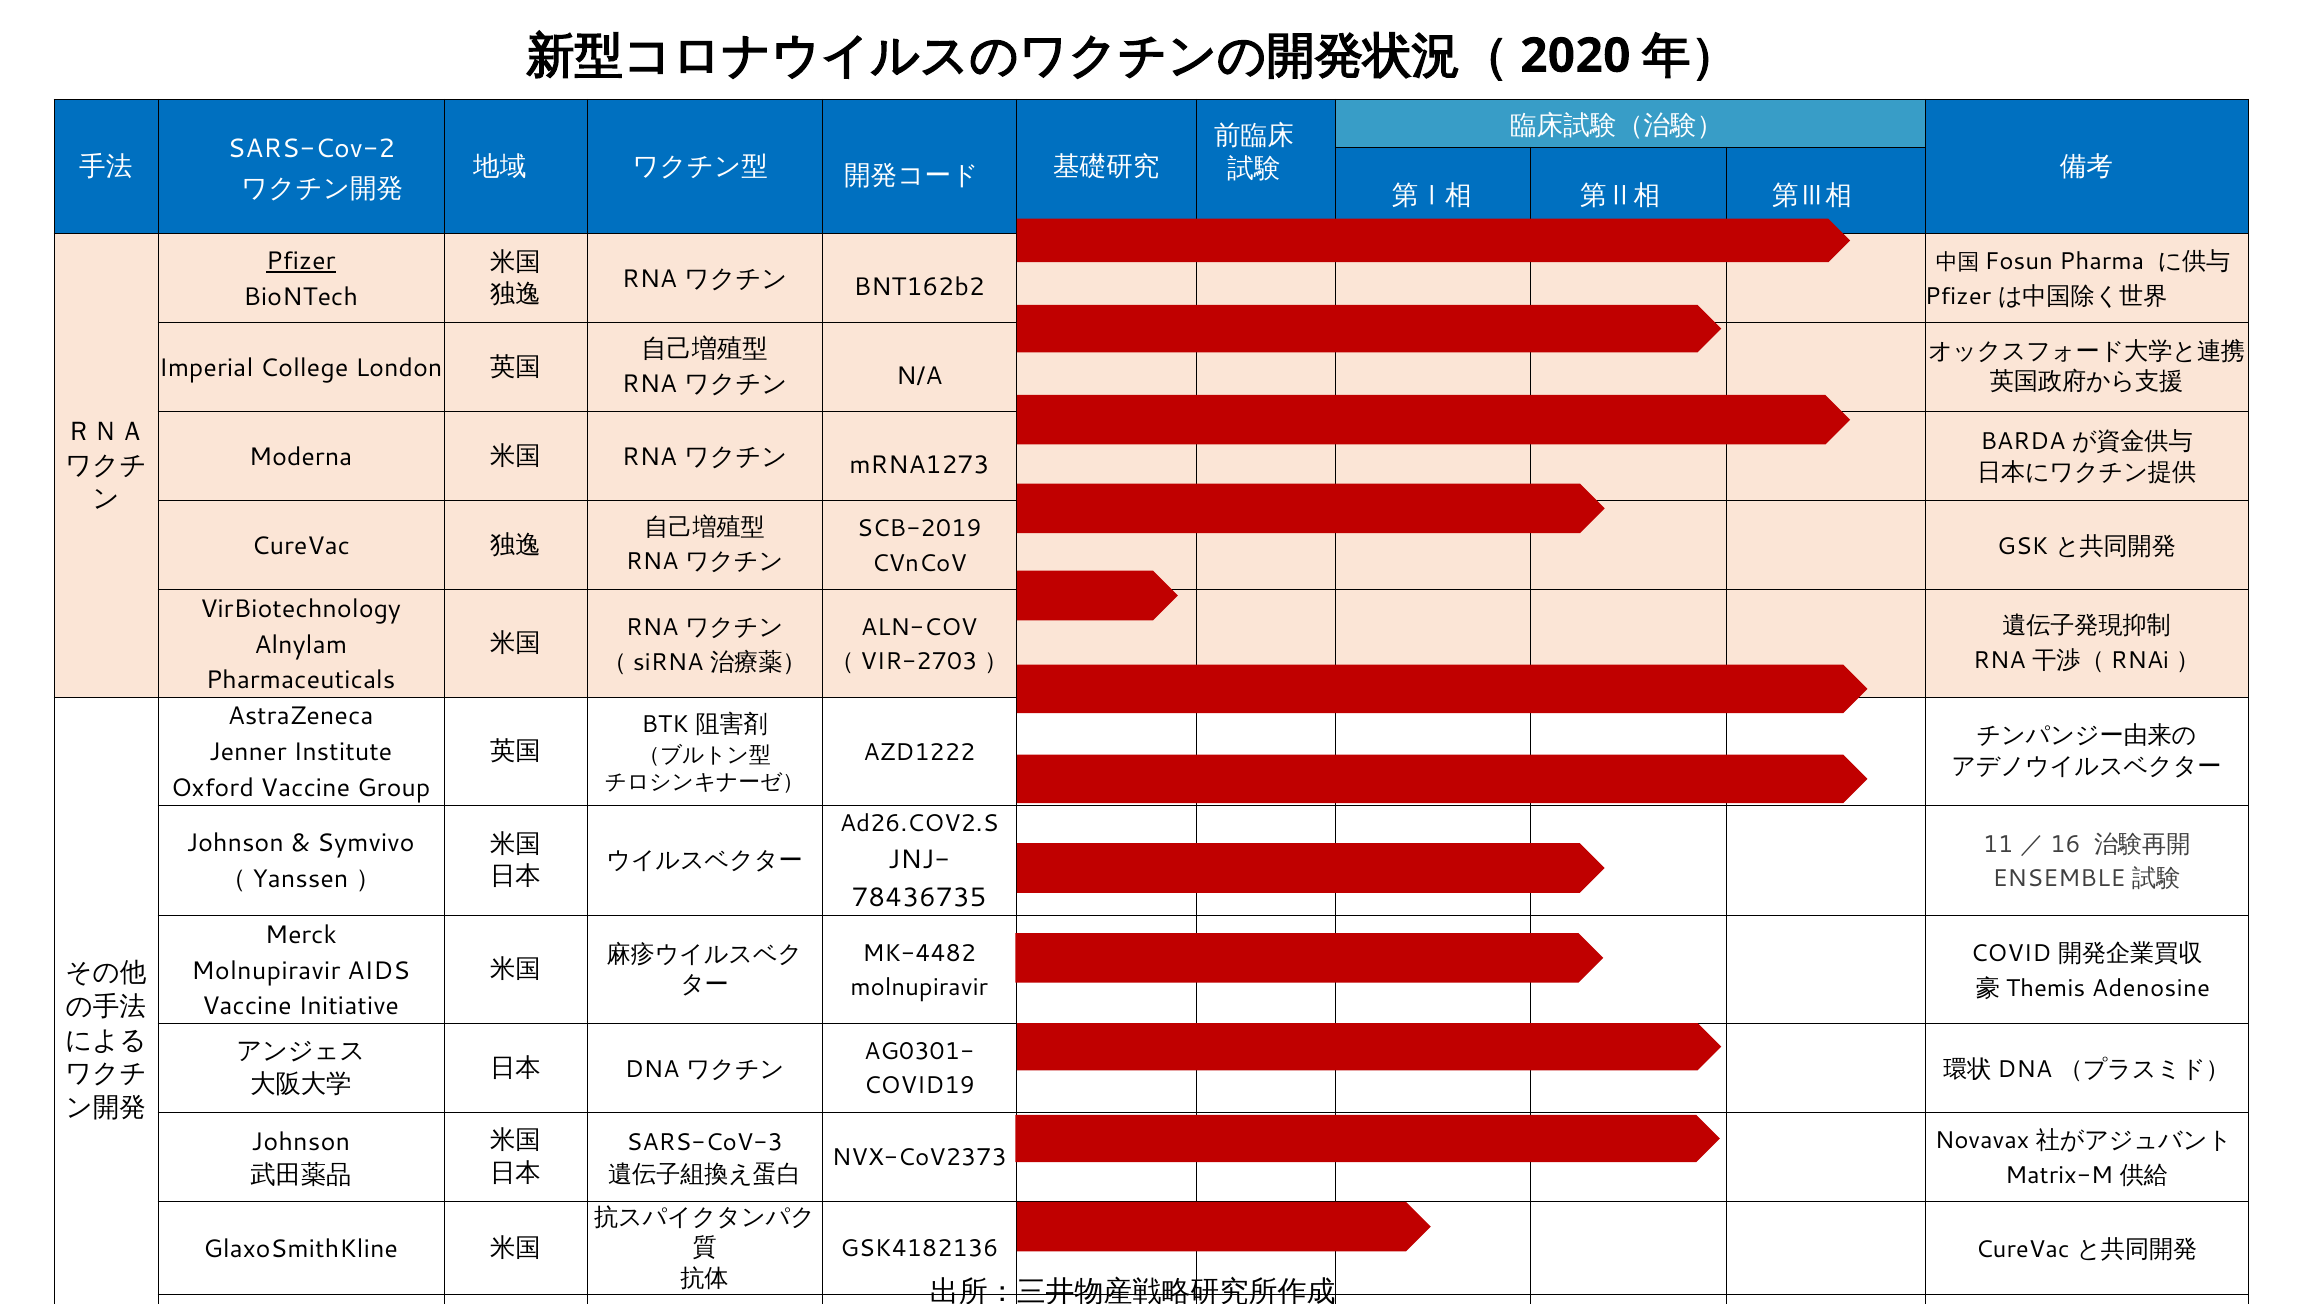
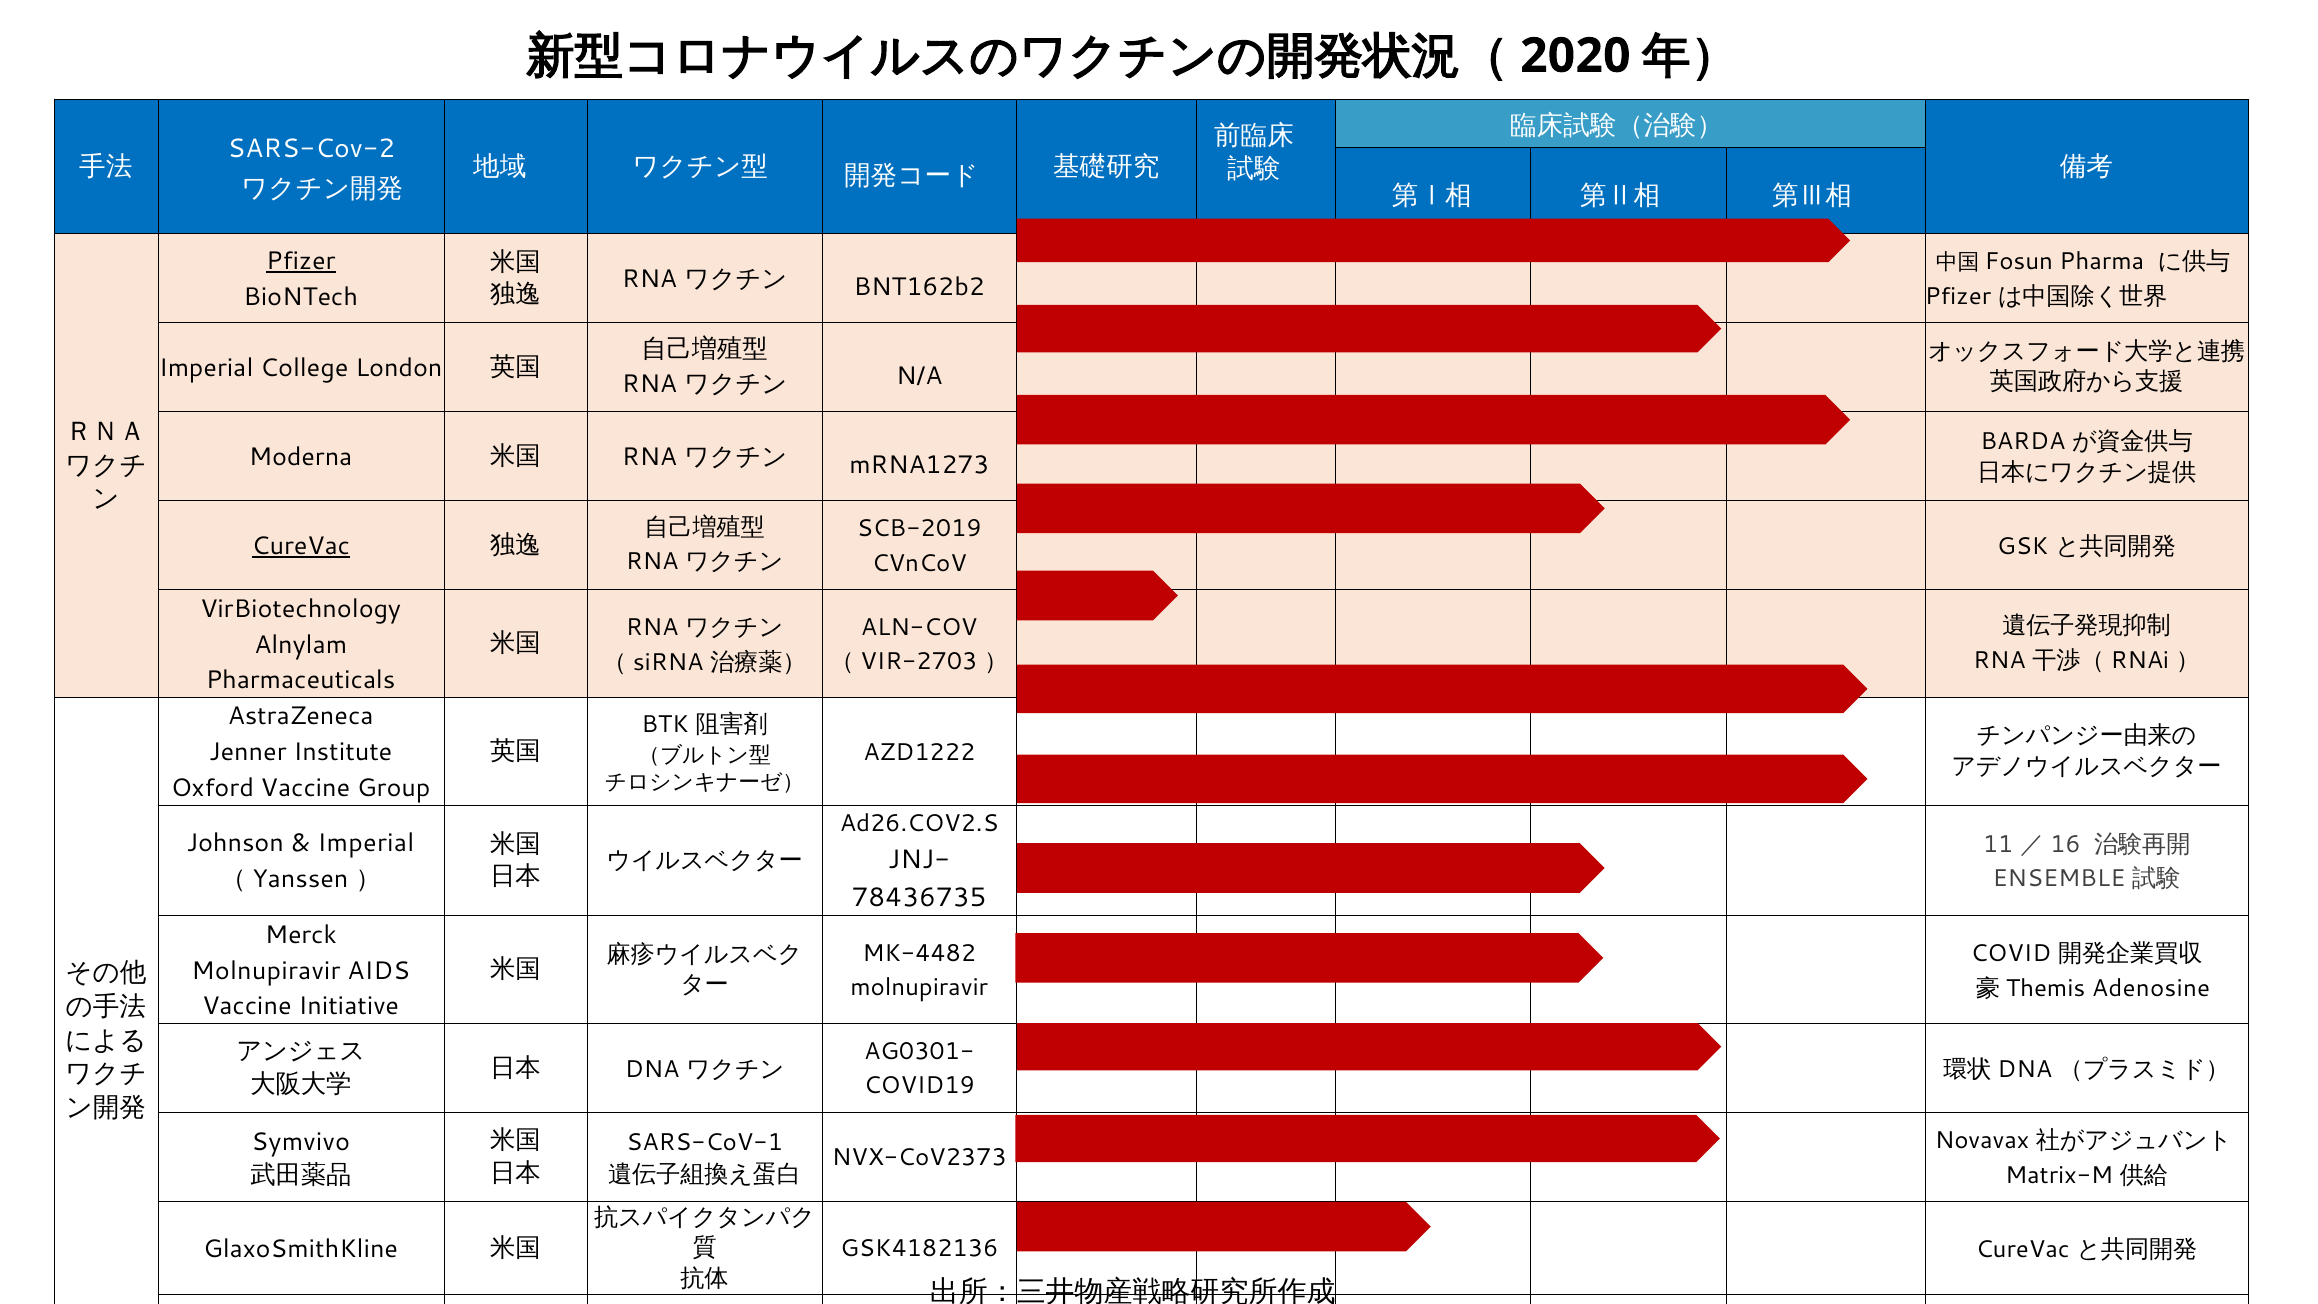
CureVac at (301, 546) underline: none -> present
Symvivo at (366, 843): Symvivo -> Imperial
Johnson at (301, 1142): Johnson -> Symvivo
SARS-CoV-3: SARS-CoV-3 -> SARS-CoV-1
